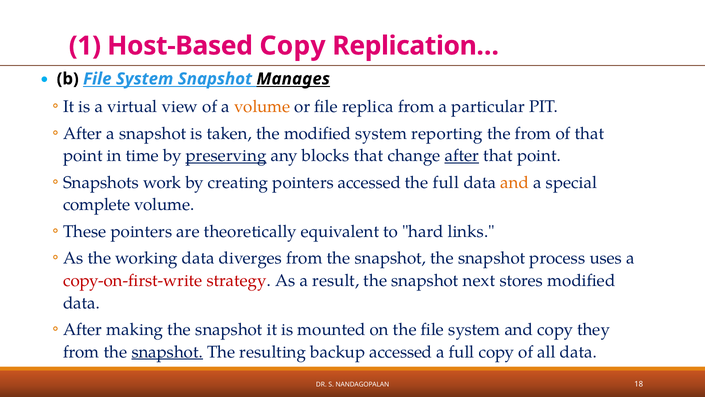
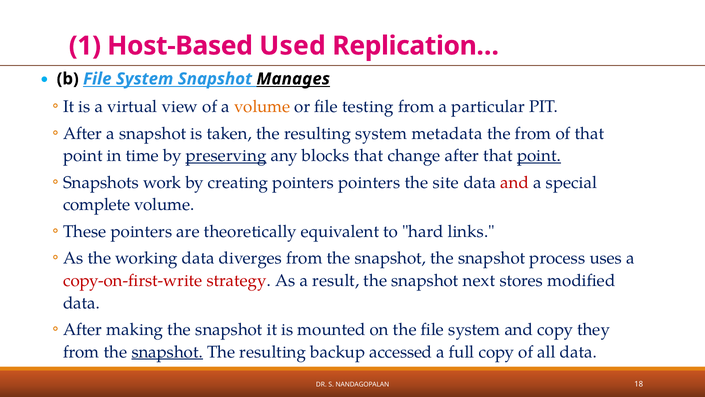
Host-Based Copy: Copy -> Used
replica: replica -> testing
taken the modified: modified -> resulting
reporting: reporting -> metadata
after at (462, 156) underline: present -> none
point at (539, 156) underline: none -> present
pointers accessed: accessed -> pointers
the full: full -> site
and at (515, 182) colour: orange -> red
